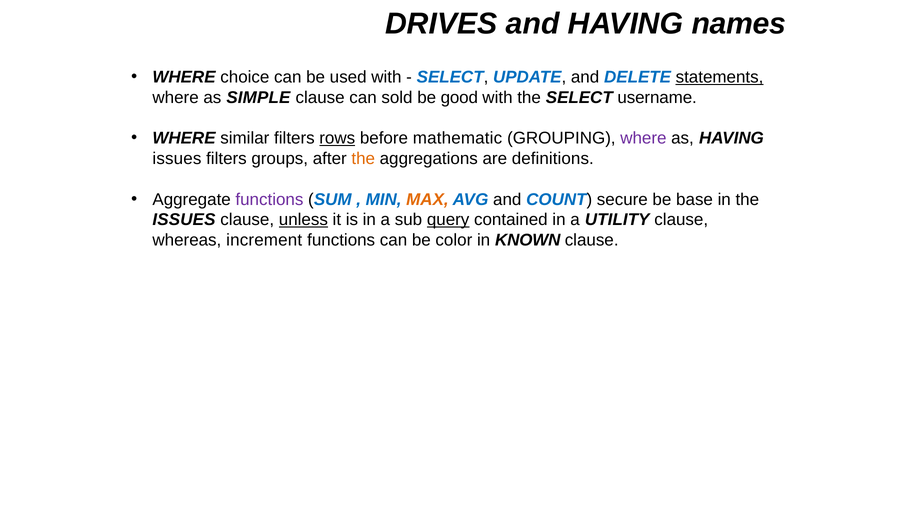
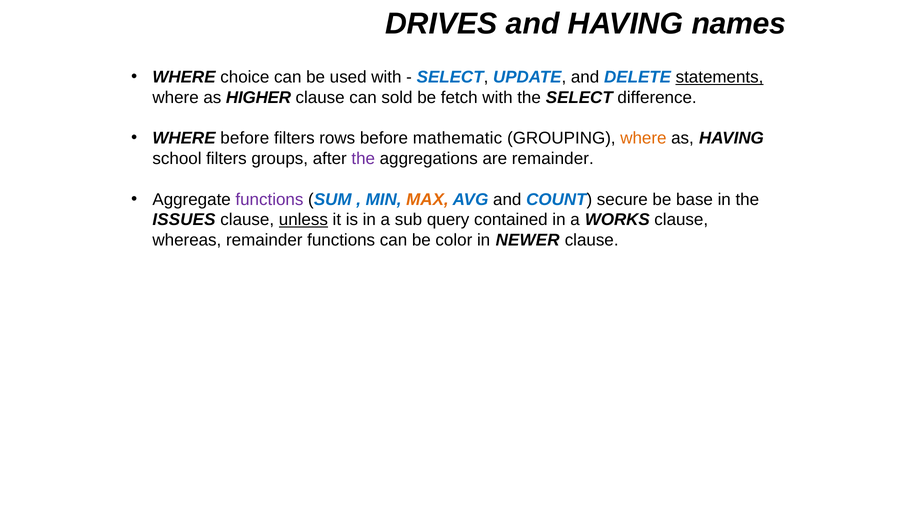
SIMPLE: SIMPLE -> HIGHER
good: good -> fetch
username: username -> difference
WHERE similar: similar -> before
rows underline: present -> none
where at (643, 138) colour: purple -> orange
issues at (177, 159): issues -> school
the at (363, 159) colour: orange -> purple
are definitions: definitions -> remainder
query underline: present -> none
UTILITY: UTILITY -> WORKS
whereas increment: increment -> remainder
KNOWN: KNOWN -> NEWER
